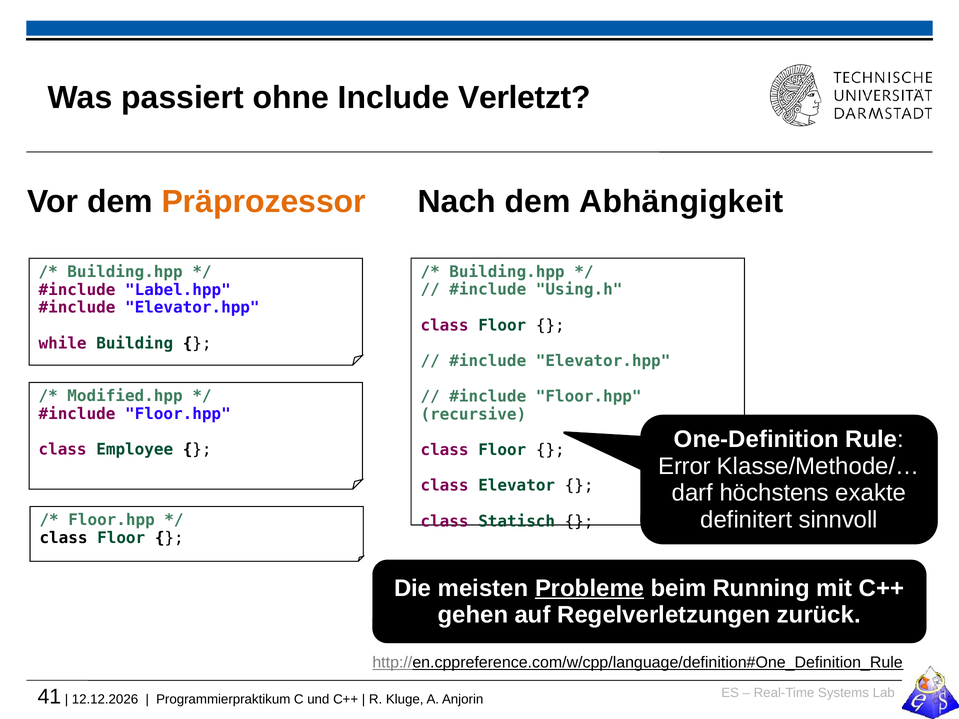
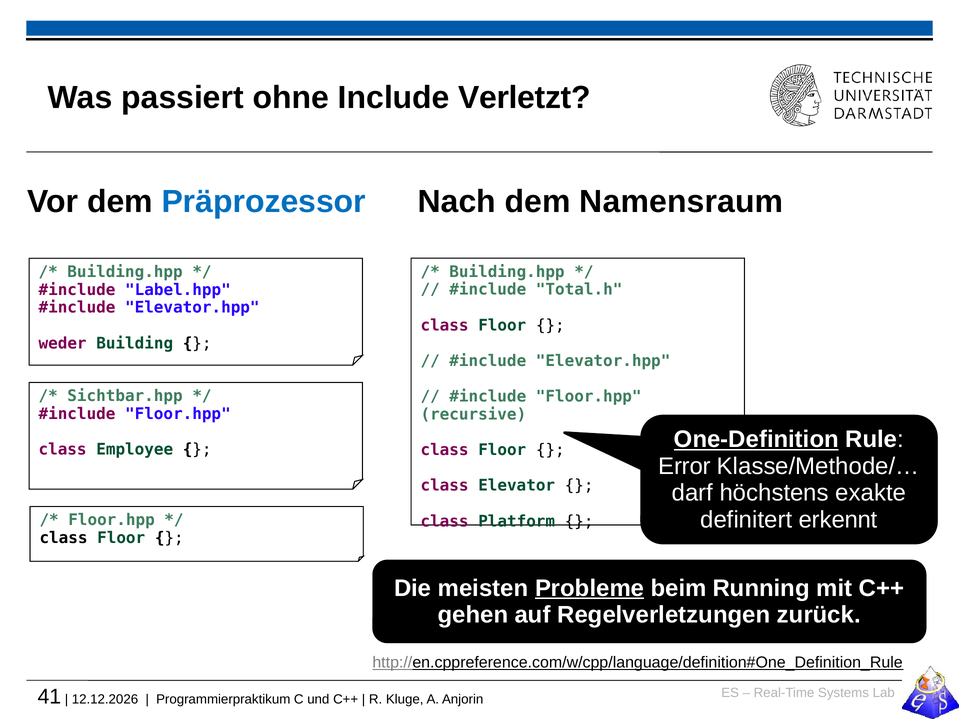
Präprozessor colour: orange -> blue
Abhängigkeit: Abhängigkeit -> Namensraum
Using.h: Using.h -> Total.h
while: while -> weder
Modified.hpp: Modified.hpp -> Sichtbar.hpp
One-Definition underline: none -> present
sinnvoll: sinnvoll -> erkennt
Statisch: Statisch -> Platform
